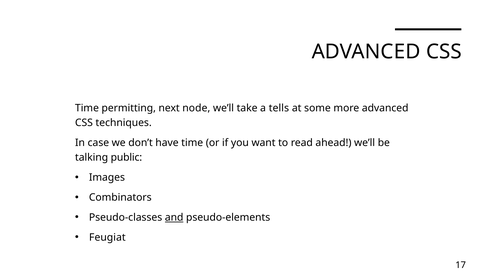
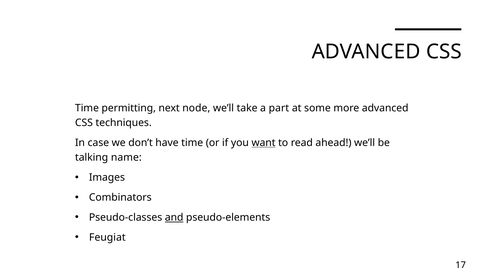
tells: tells -> part
want underline: none -> present
public: public -> name
